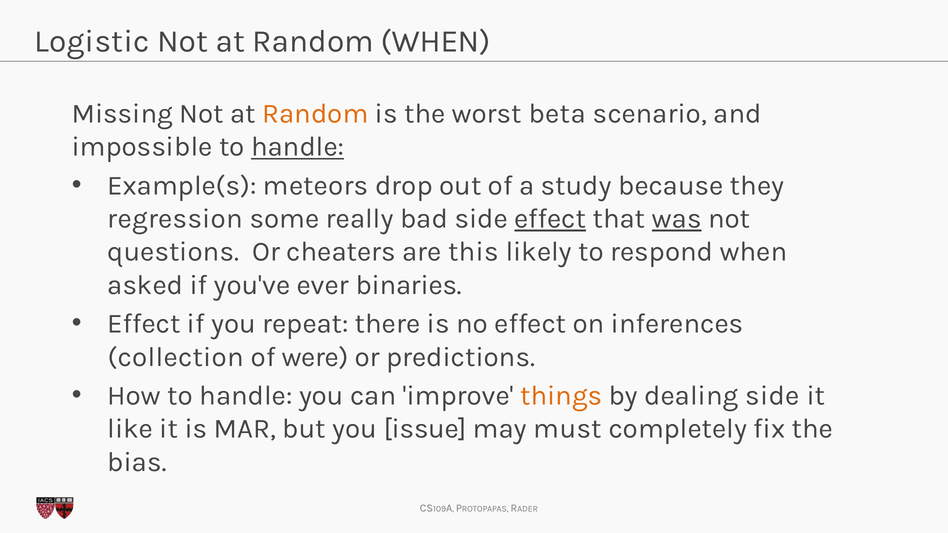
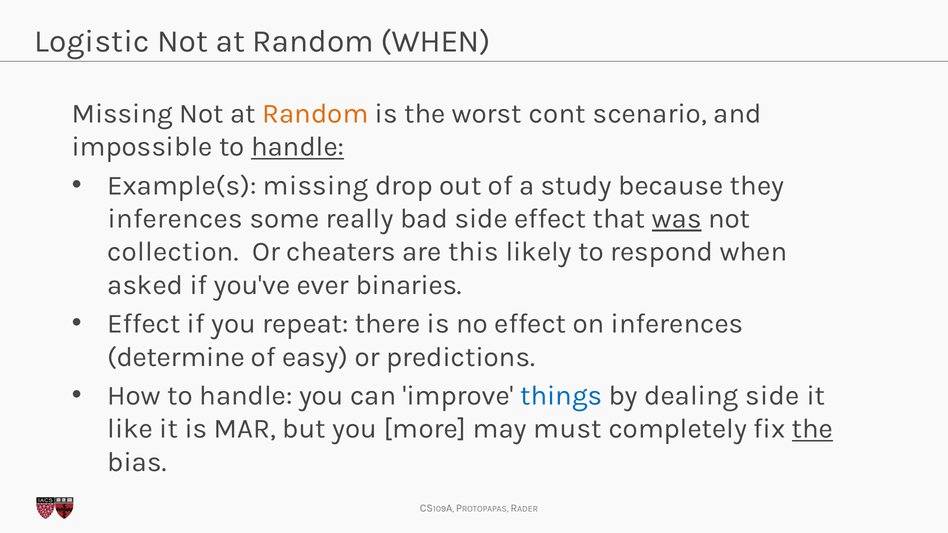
beta: beta -> cont
Example(s meteors: meteors -> missing
regression at (175, 219): regression -> inferences
effect at (550, 219) underline: present -> none
questions: questions -> collection
collection: collection -> determine
were: were -> easy
things colour: orange -> blue
issue: issue -> more
the at (812, 429) underline: none -> present
